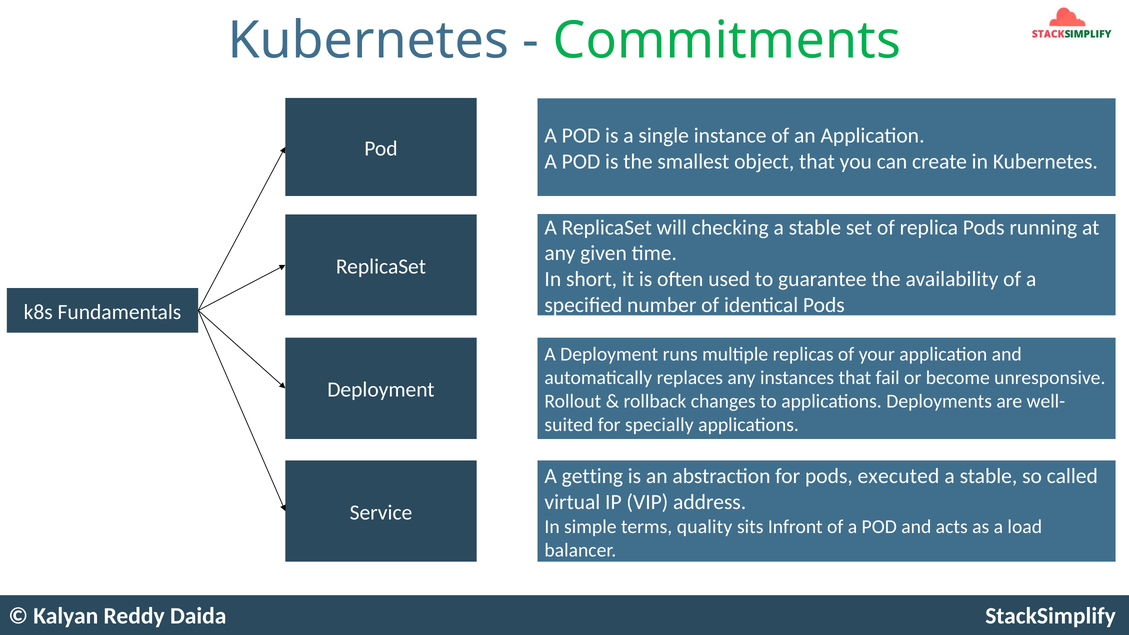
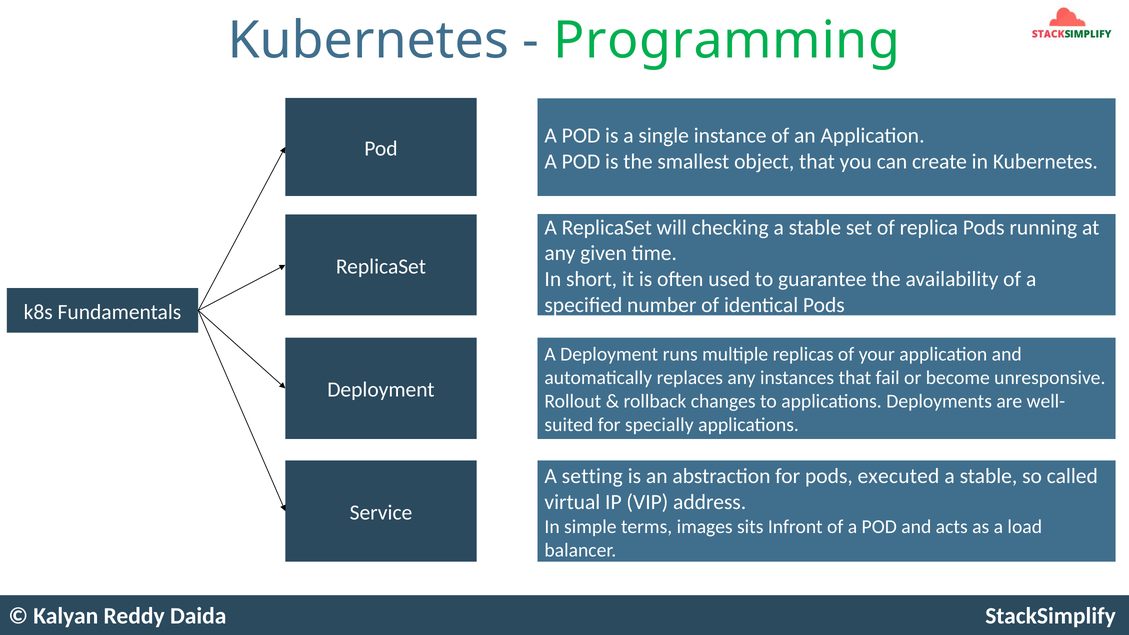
Commitments: Commitments -> Programming
getting: getting -> setting
quality: quality -> images
